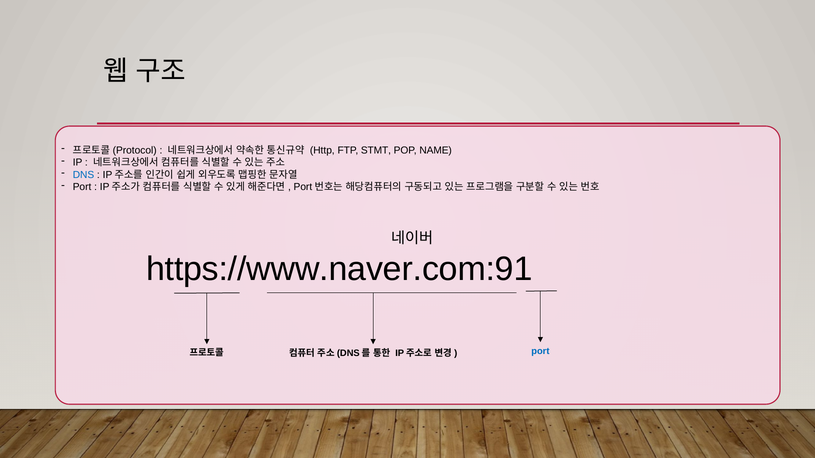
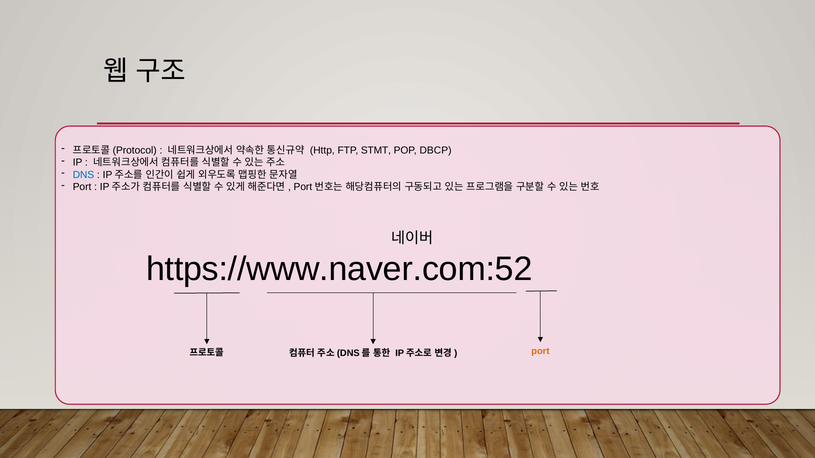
NAME: NAME -> DBCP
https://www.naver.com:91: https://www.naver.com:91 -> https://www.naver.com:52
port at (540, 352) colour: blue -> orange
